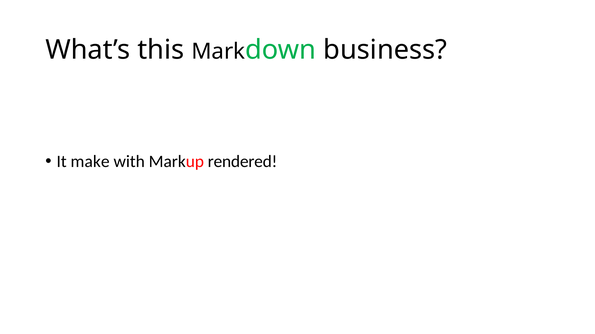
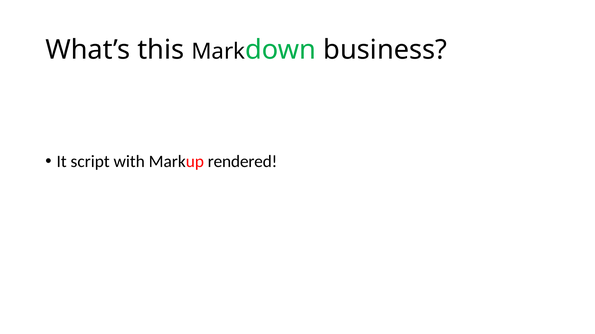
make: make -> script
